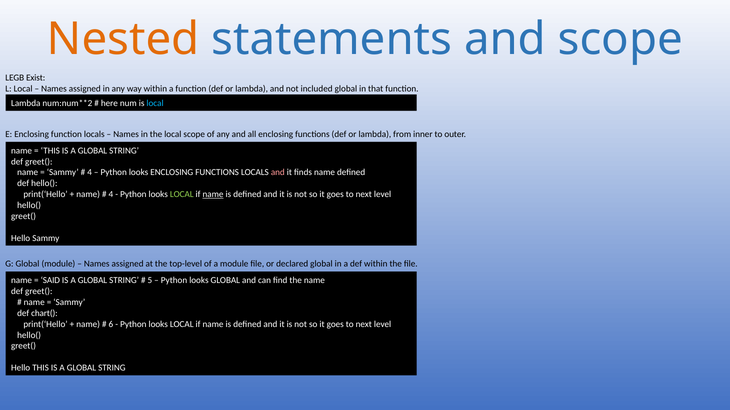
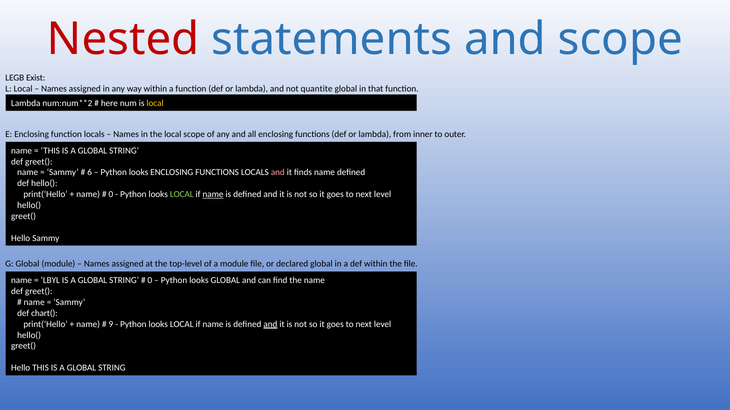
Nested colour: orange -> red
included: included -> quantite
local at (155, 103) colour: light blue -> yellow
4 at (90, 173): 4 -> 6
4 at (111, 195): 4 -> 0
SAID: SAID -> LBYL
5 at (150, 281): 5 -> 0
6: 6 -> 9
and at (270, 325) underline: none -> present
